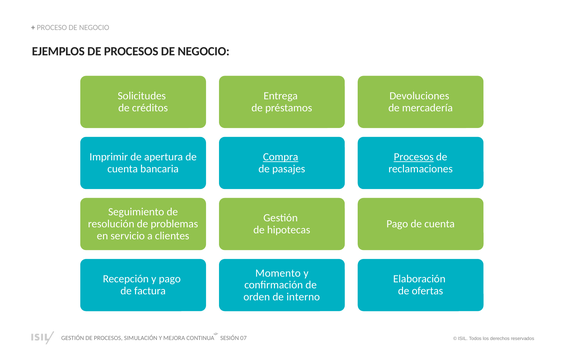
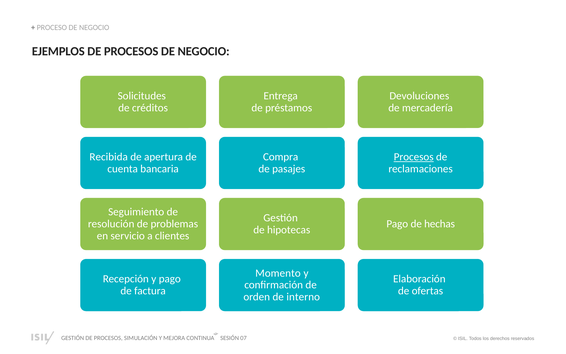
Imprimir: Imprimir -> Recibida
Compra underline: present -> none
Pago de cuenta: cuenta -> hechas
